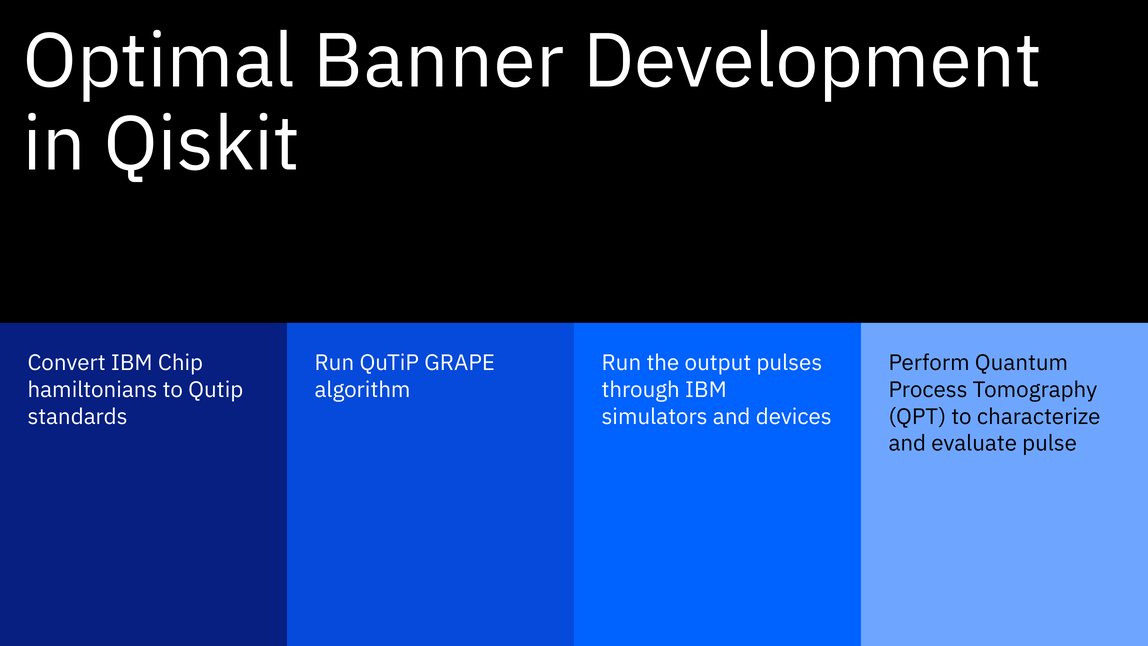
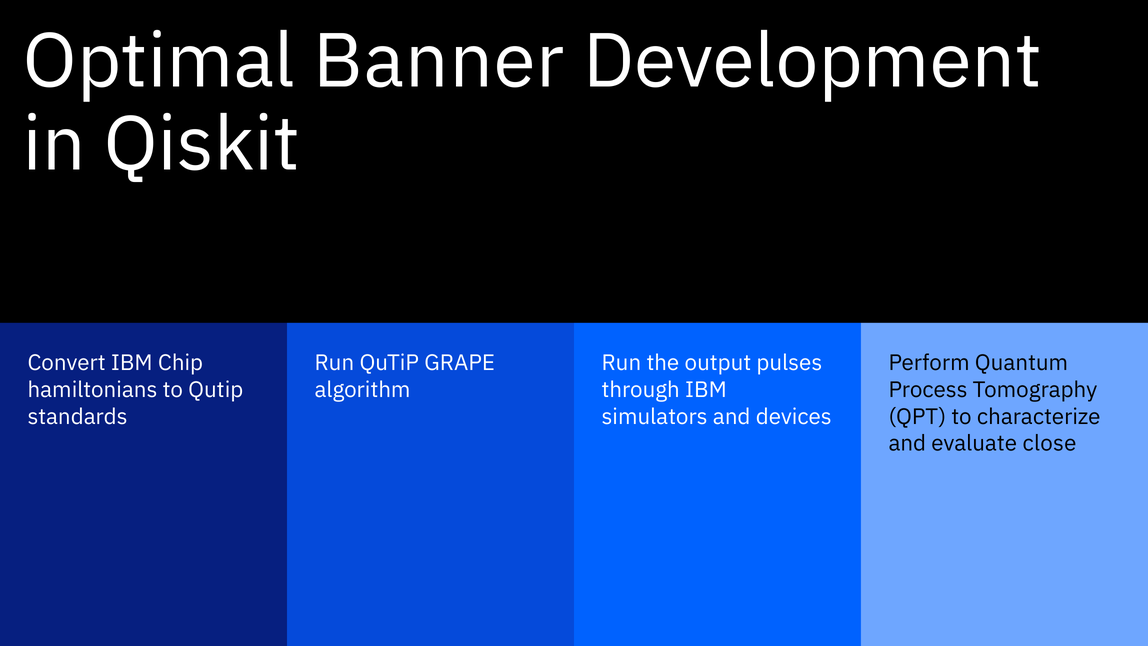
pulse: pulse -> close
